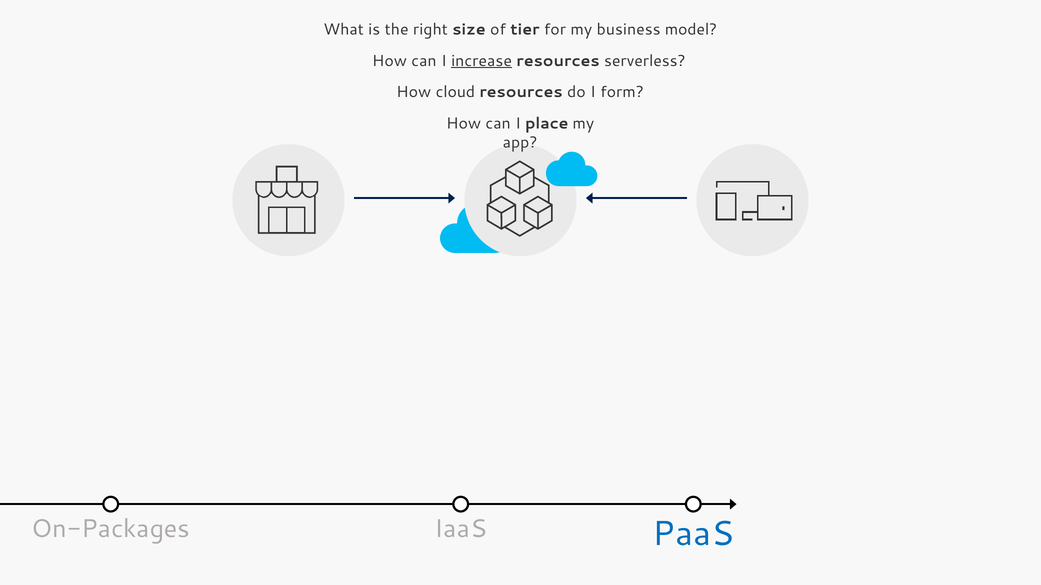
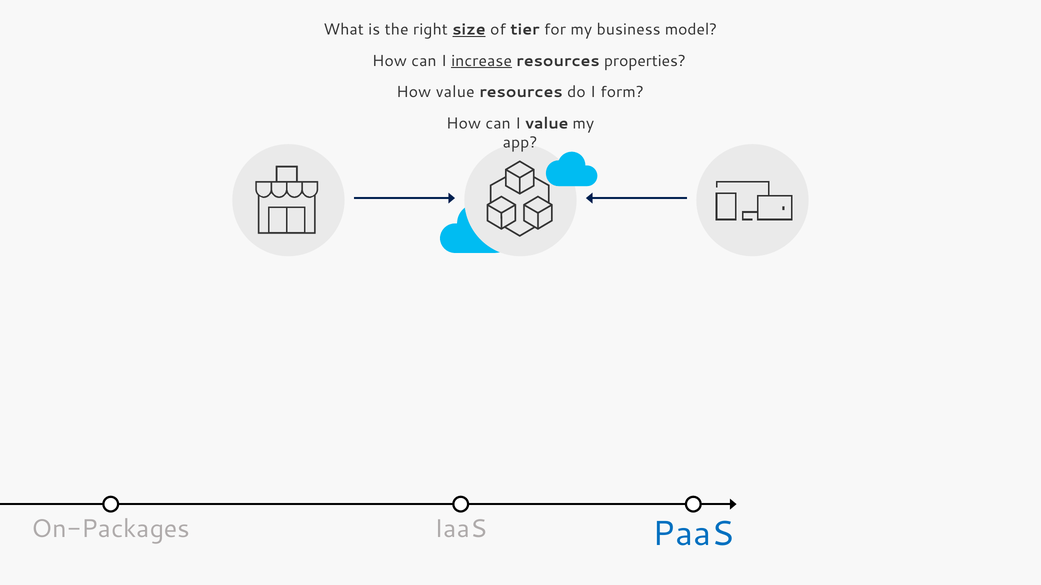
size underline: none -> present
serverless: serverless -> properties
How cloud: cloud -> value
I place: place -> value
